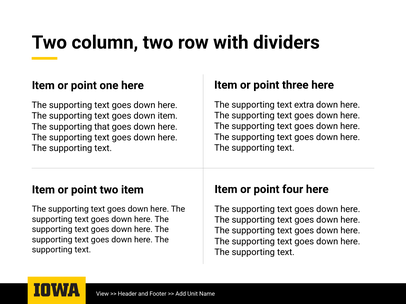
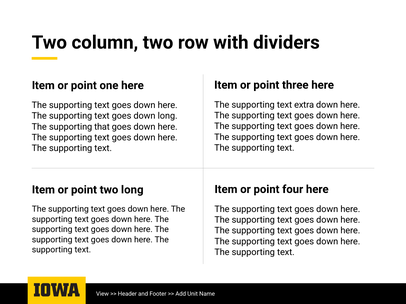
down item: item -> long
two item: item -> long
